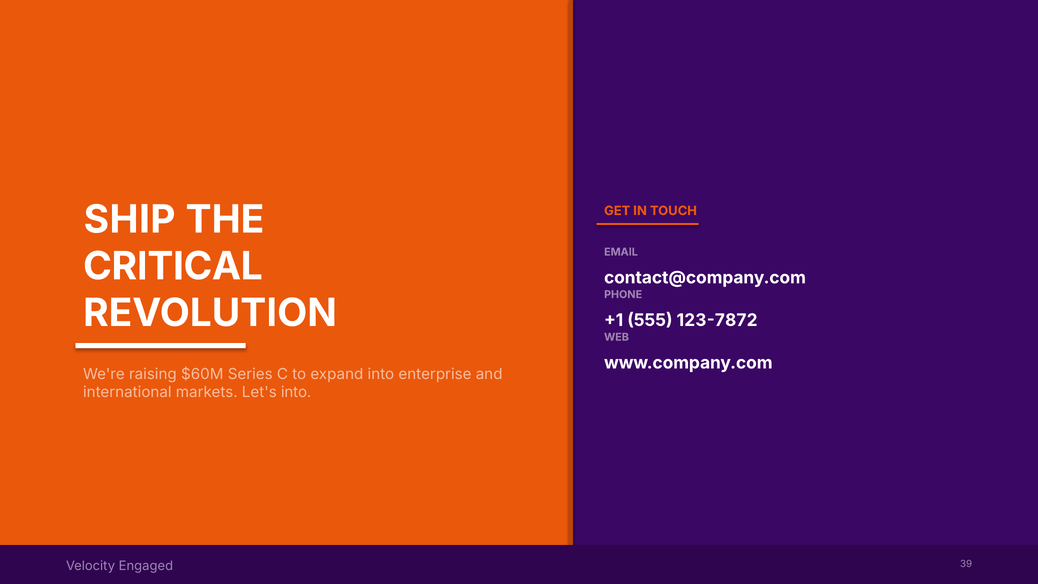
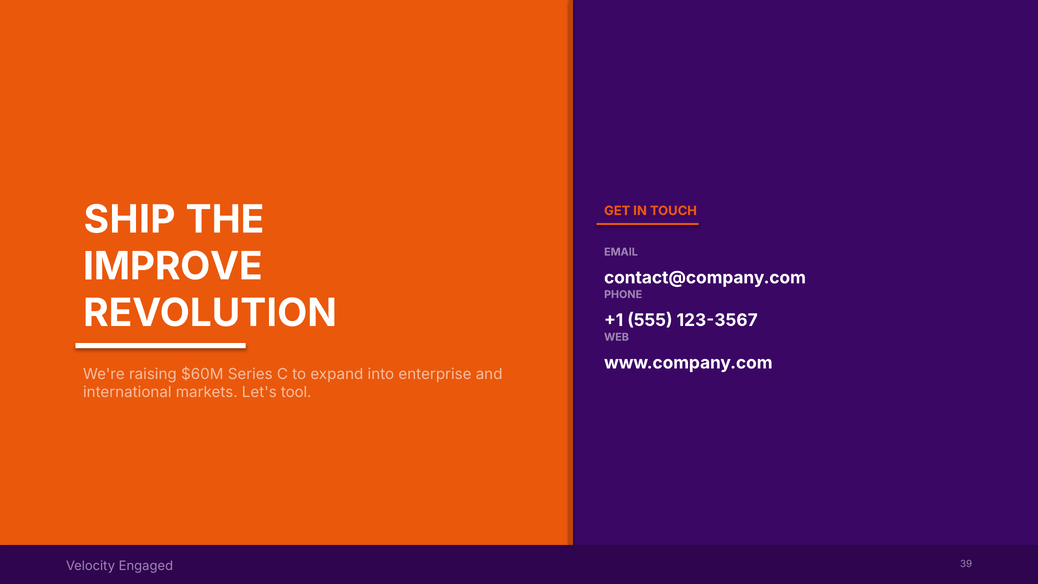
CRITICAL: CRITICAL -> IMPROVE
123-7872: 123-7872 -> 123-3567
Let's into: into -> tool
